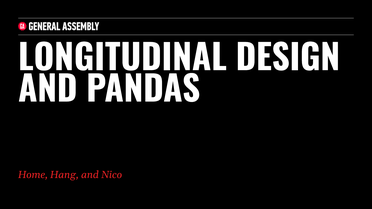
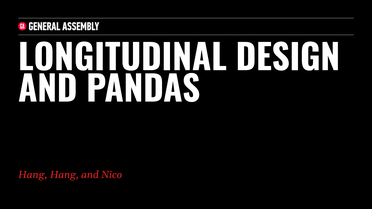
Home at (33, 175): Home -> Hang
